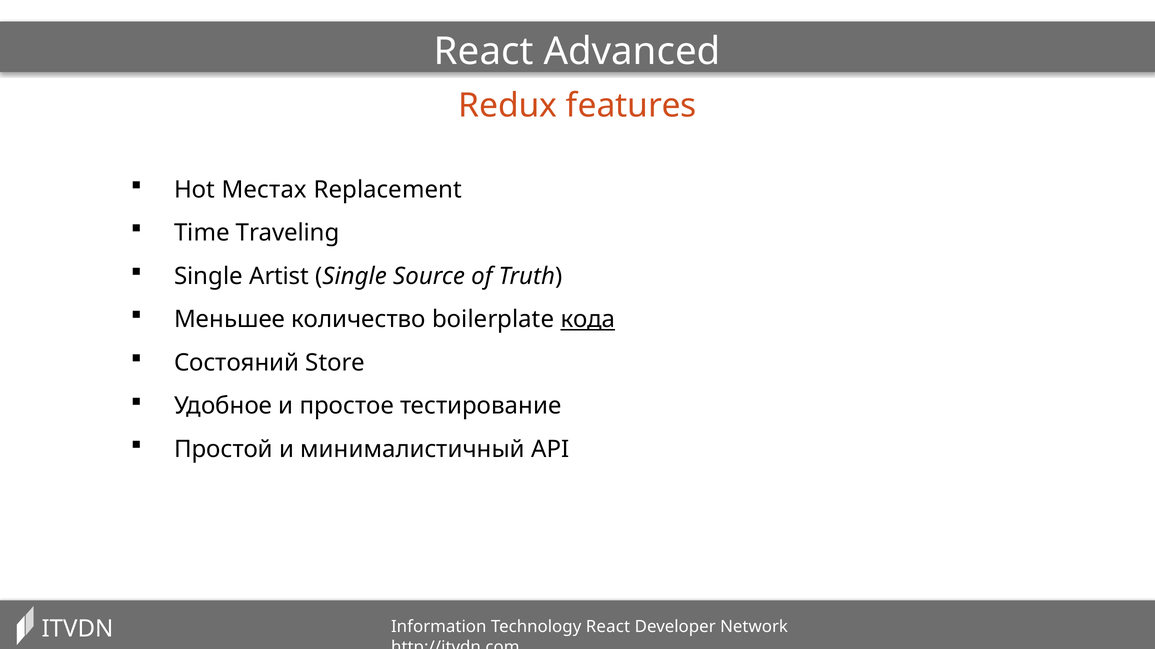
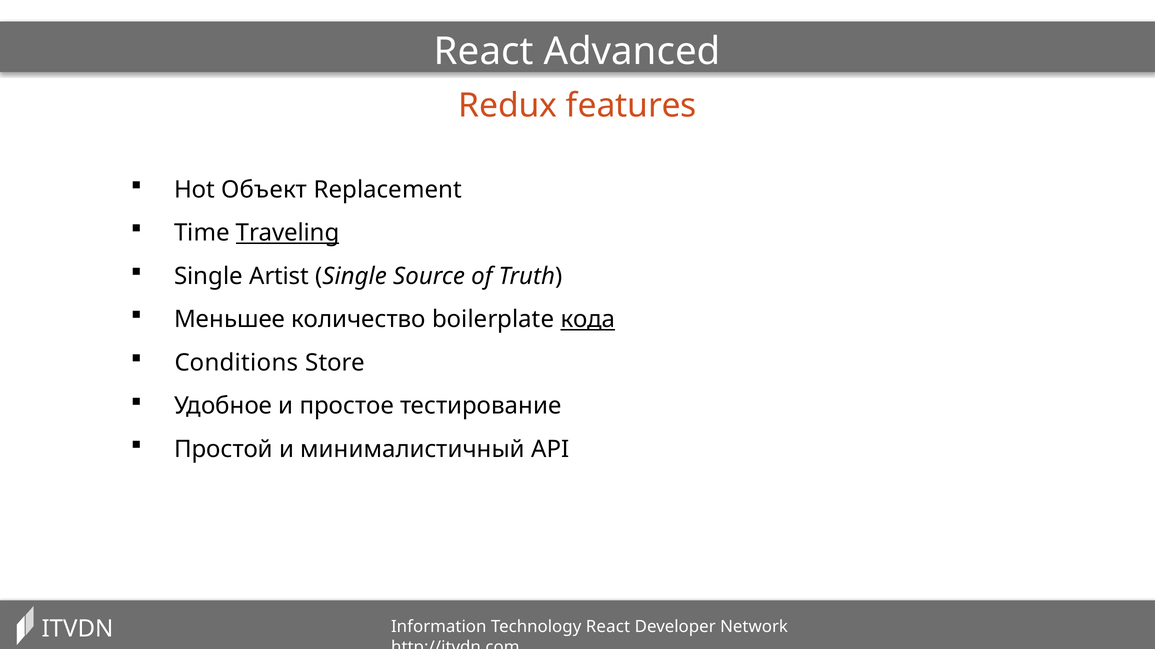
Местах: Местах -> Объект
Traveling underline: none -> present
Состояний: Состояний -> Conditions
